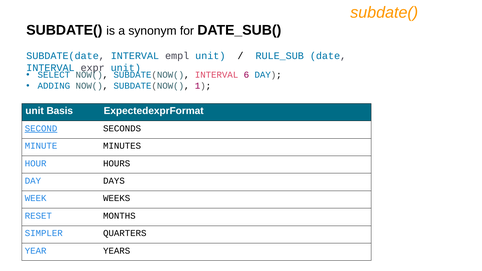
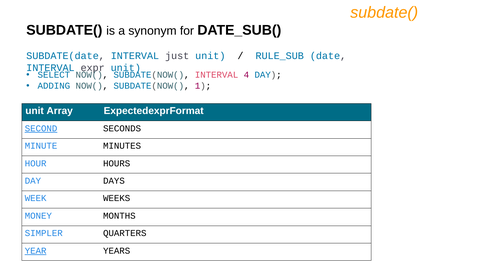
empl: empl -> just
6: 6 -> 4
Basis: Basis -> Array
RESET: RESET -> MONEY
YEAR underline: none -> present
